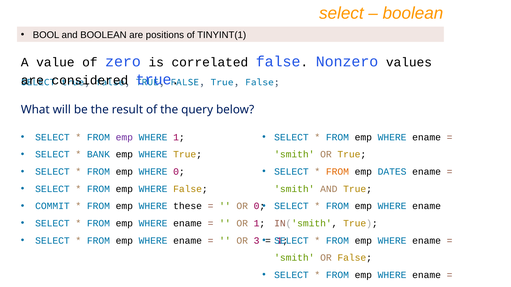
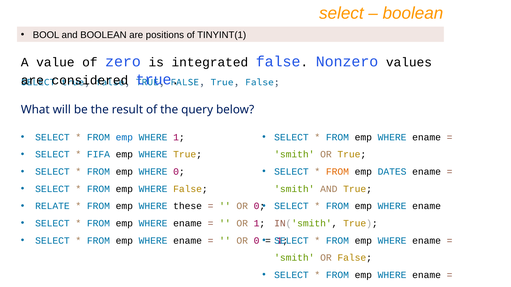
correlated: correlated -> integrated
emp at (124, 137) colour: purple -> blue
BANK: BANK -> FIFA
COMMIT: COMMIT -> RELATE
3 at (257, 241): 3 -> 0
